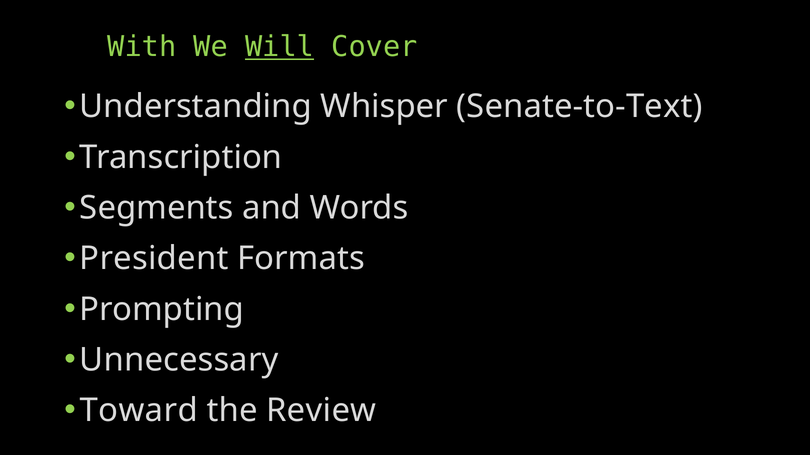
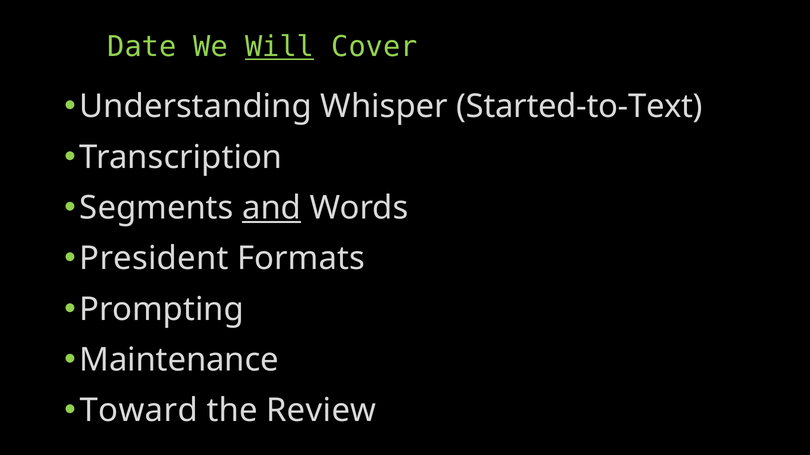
With: With -> Date
Senate-to-Text: Senate-to-Text -> Started-to-Text
and underline: none -> present
Unnecessary: Unnecessary -> Maintenance
